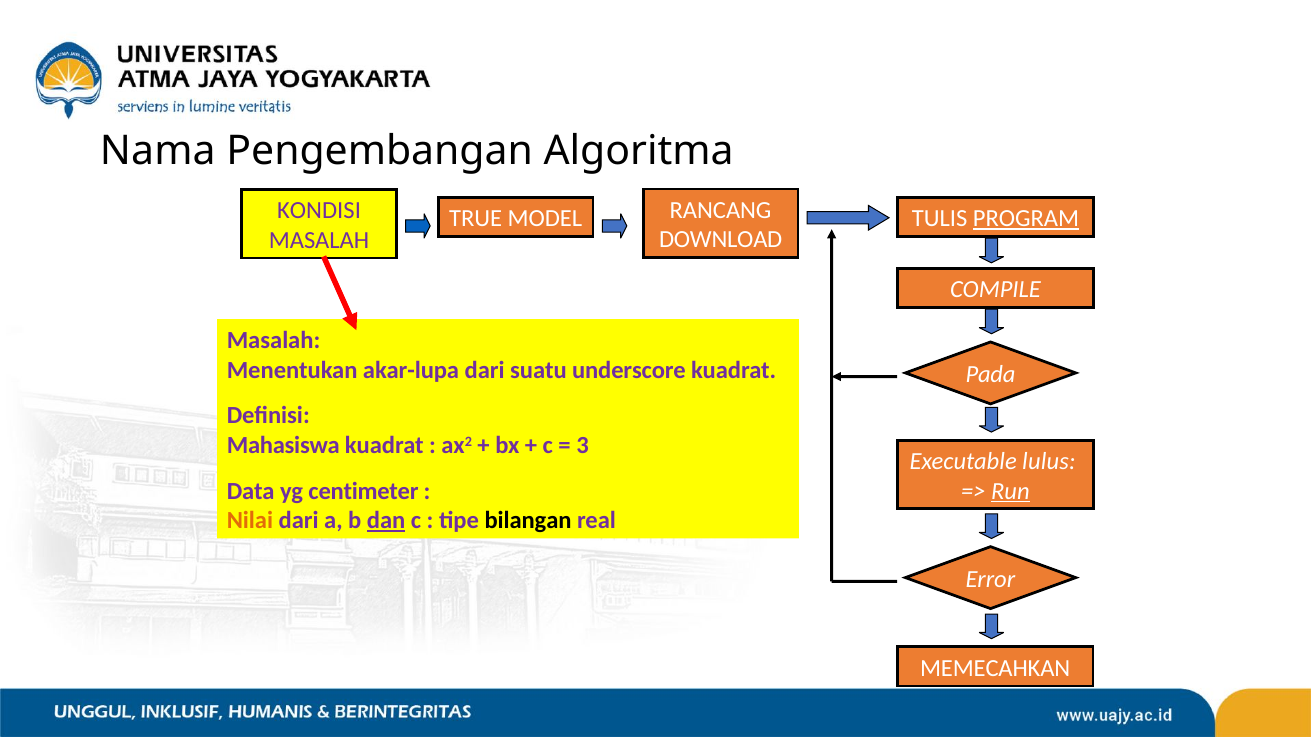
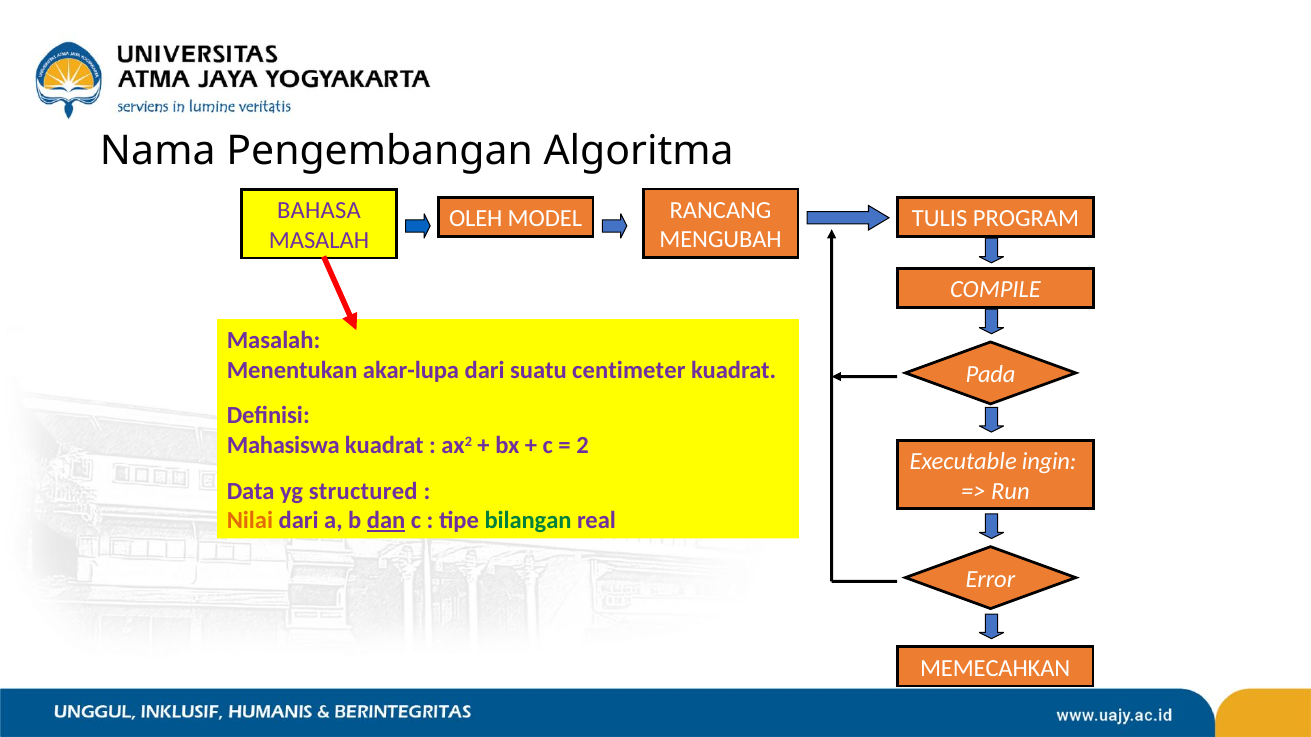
KONDISI: KONDISI -> BAHASA
TRUE: TRUE -> OLEH
PROGRAM underline: present -> none
DOWNLOAD: DOWNLOAD -> MENGUBAH
underscore: underscore -> centimeter
3: 3 -> 2
lulus: lulus -> ingin
Run underline: present -> none
centimeter: centimeter -> structured
bilangan colour: black -> green
